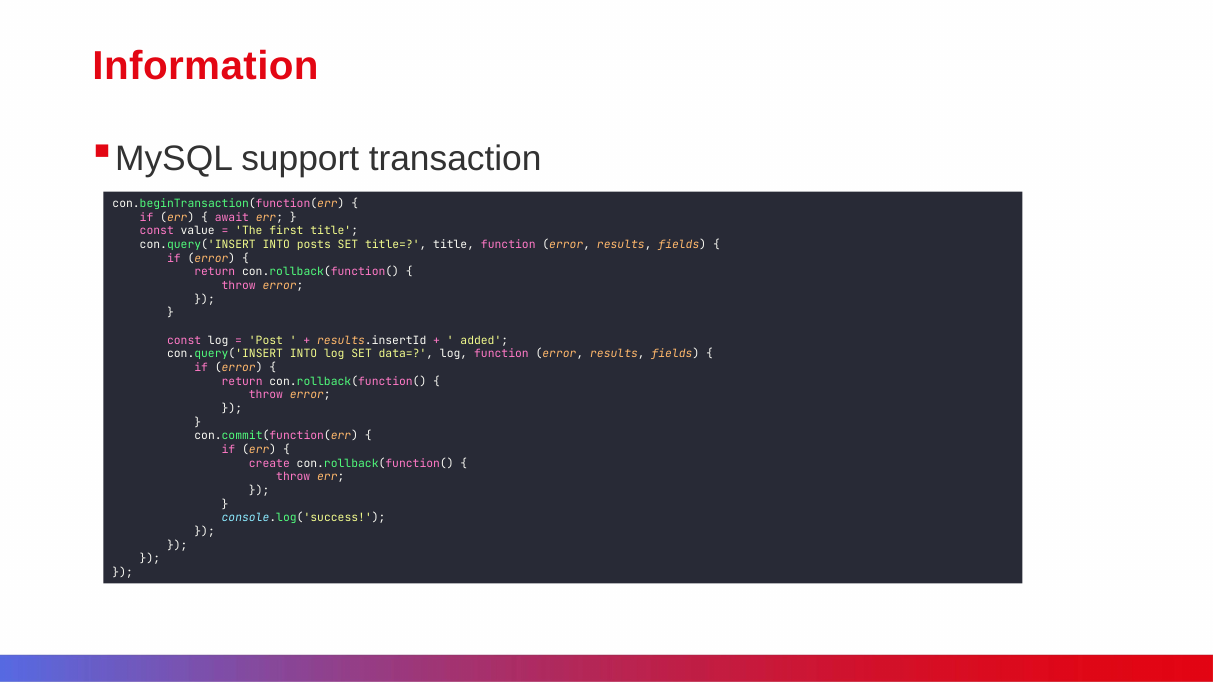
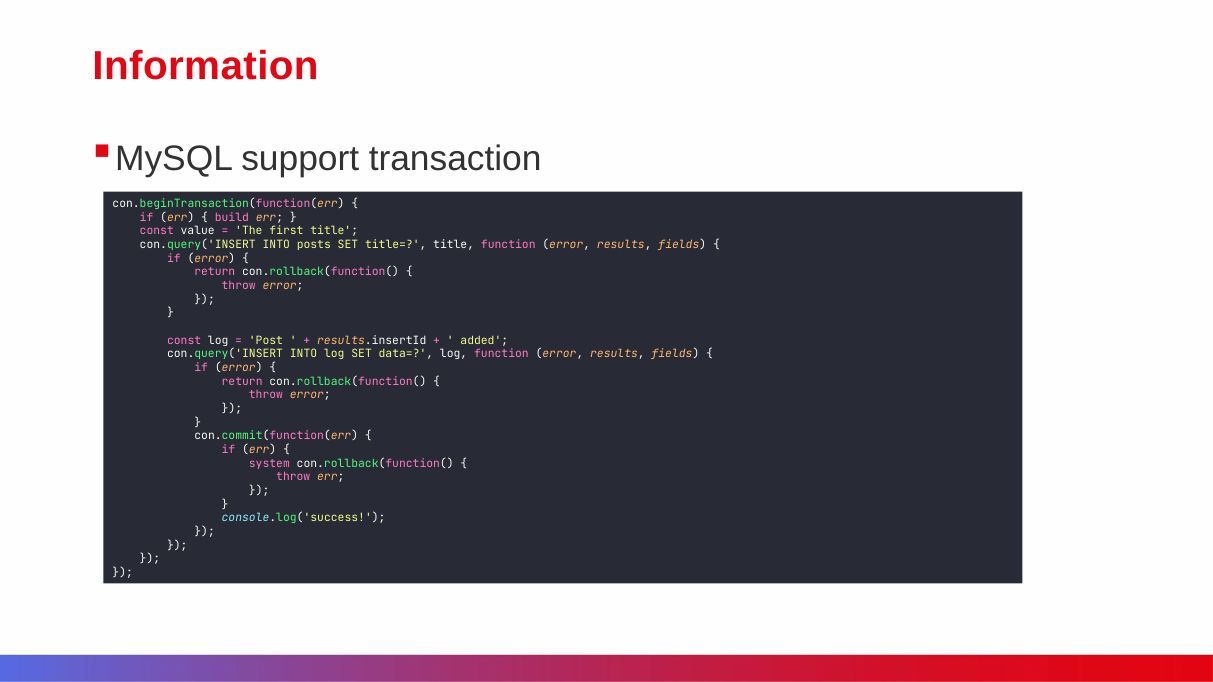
await: await -> build
create: create -> system
